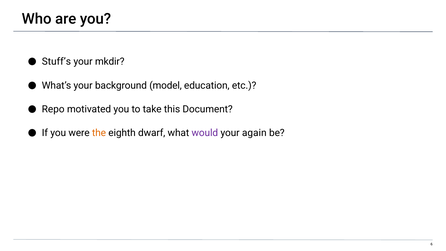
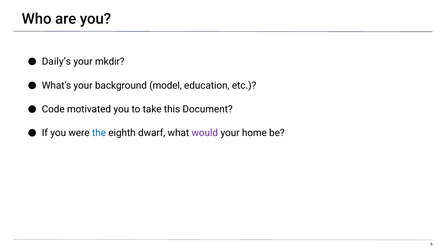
Stuff’s: Stuff’s -> Daily’s
Repo: Repo -> Code
the colour: orange -> blue
again: again -> home
